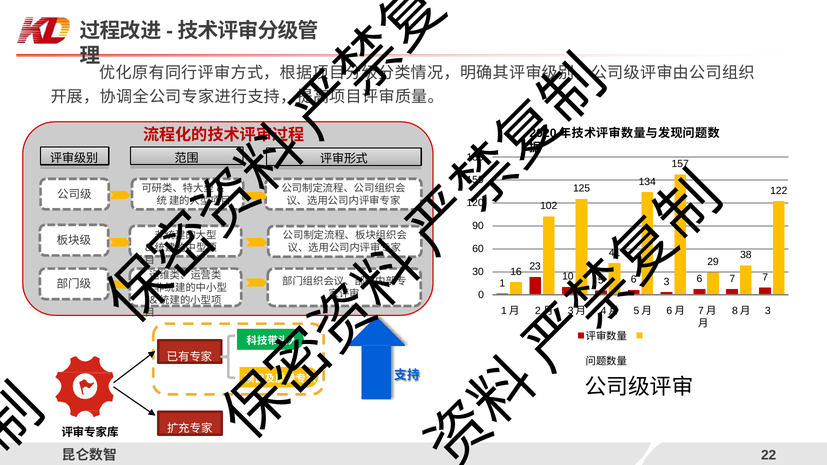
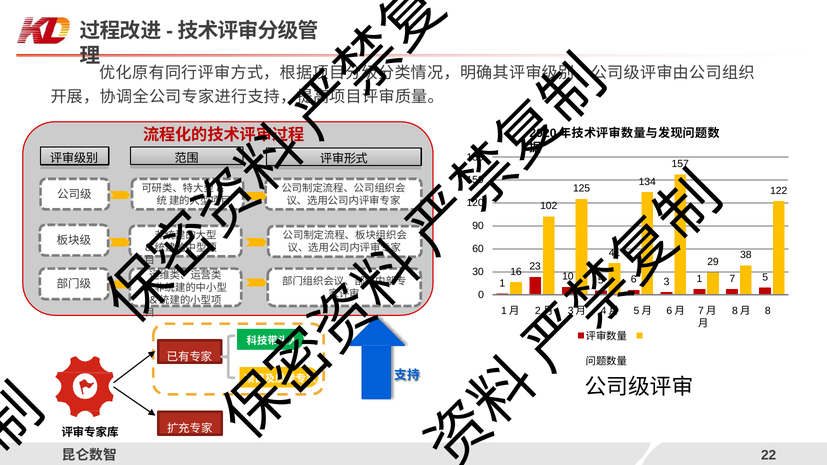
6 at (699, 279): 6 -> 1
7 7: 7 -> 5
3 at (768, 311): 3 -> 8
